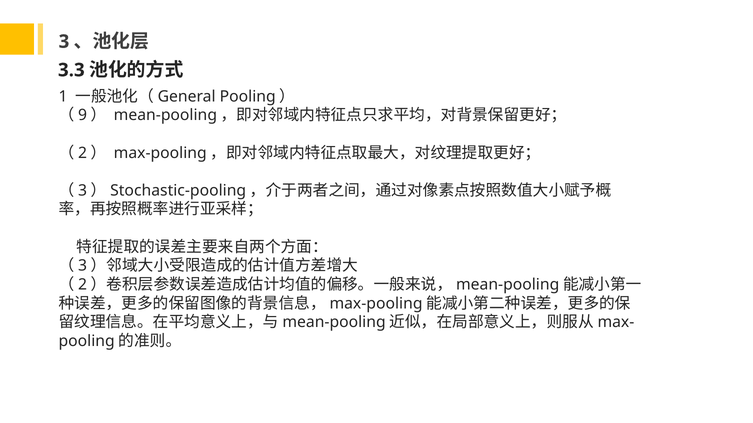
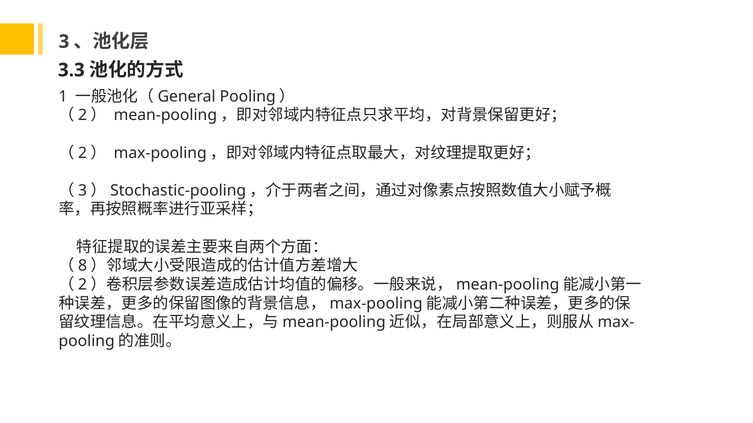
9 at (83, 115): 9 -> 2
3 at (83, 266): 3 -> 8
